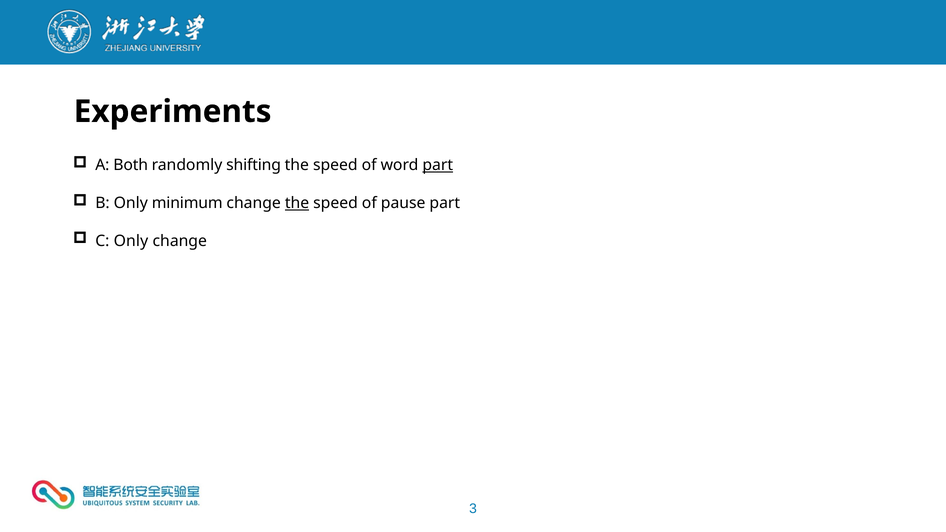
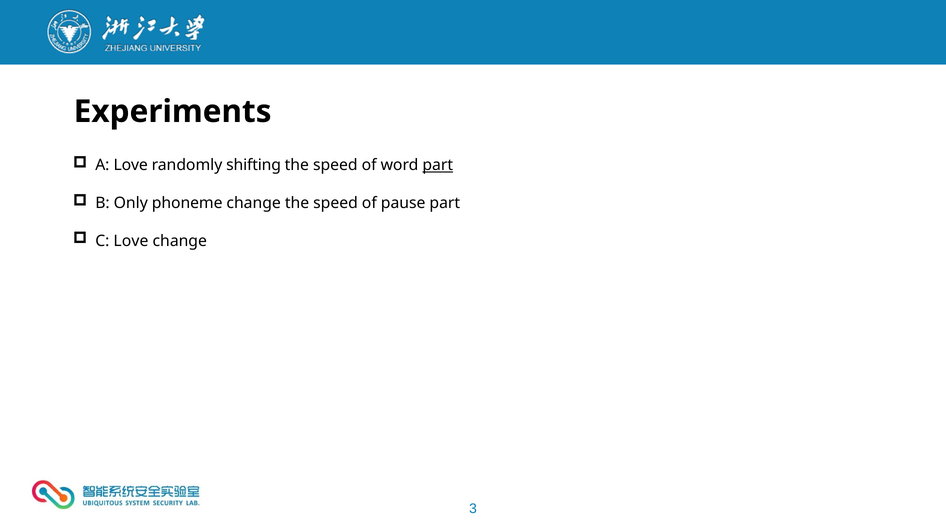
A Both: Both -> Love
minimum: minimum -> phoneme
the at (297, 203) underline: present -> none
C Only: Only -> Love
